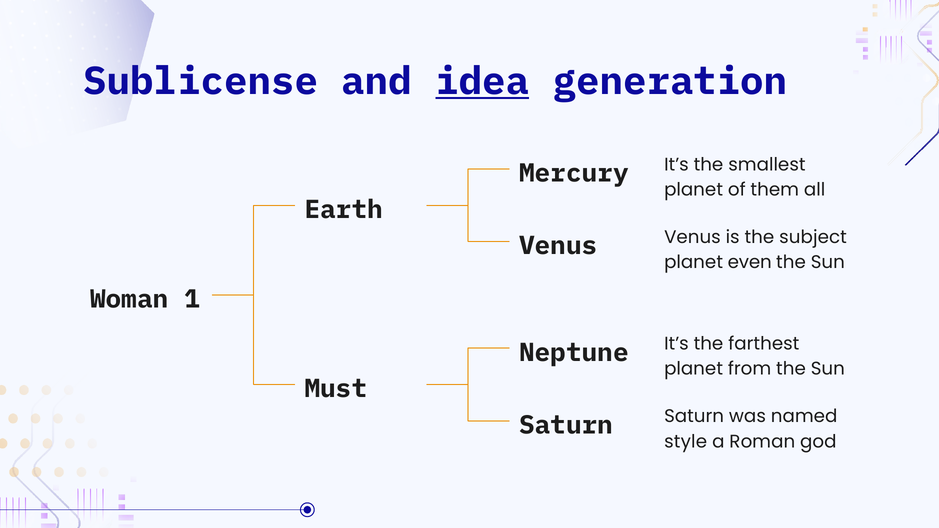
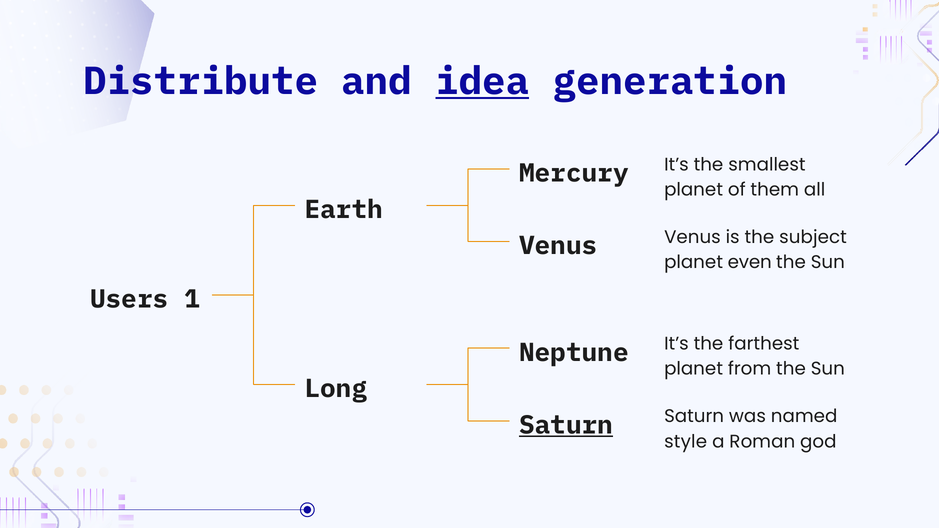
Sublicense: Sublicense -> Distribute
Woman: Woman -> Users
Must: Must -> Long
Saturn at (566, 425) underline: none -> present
